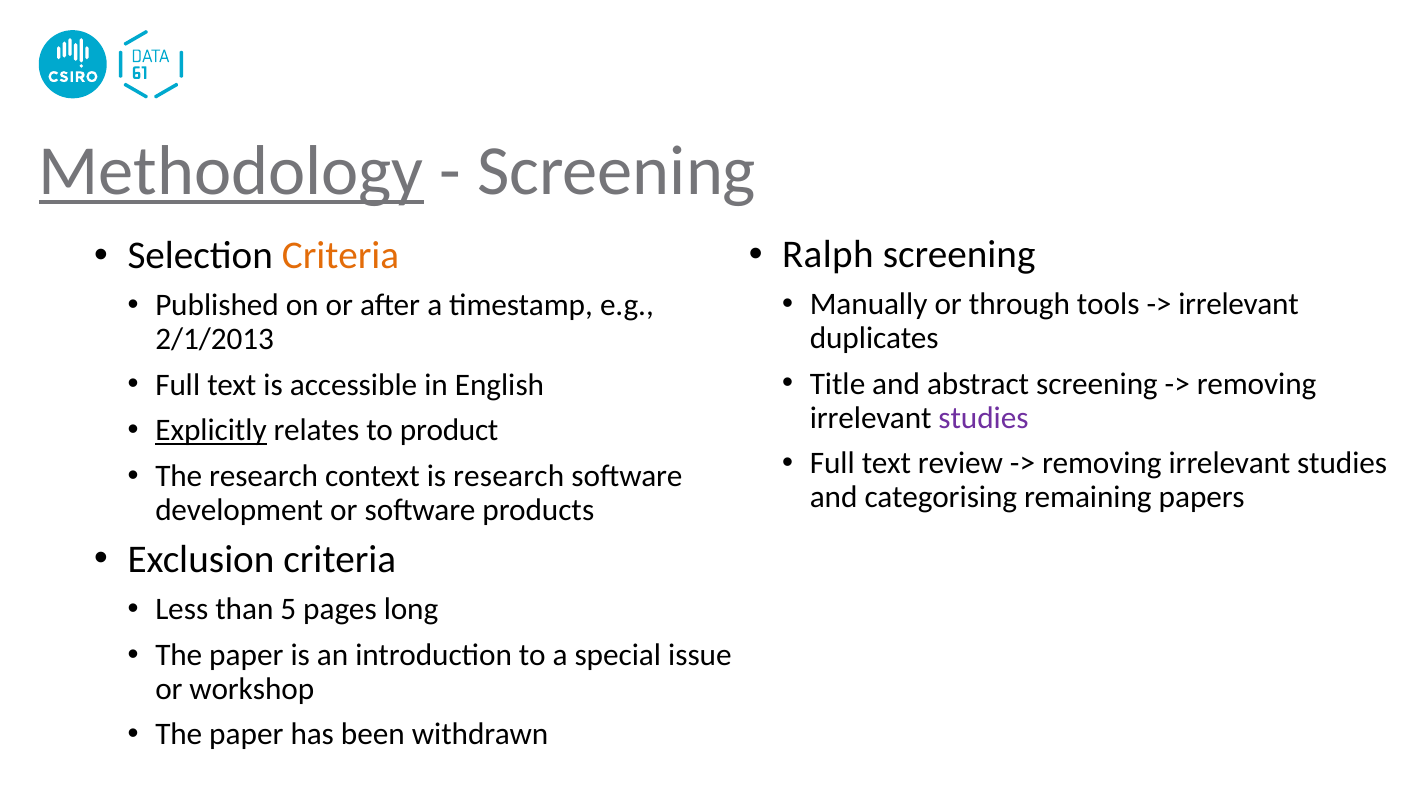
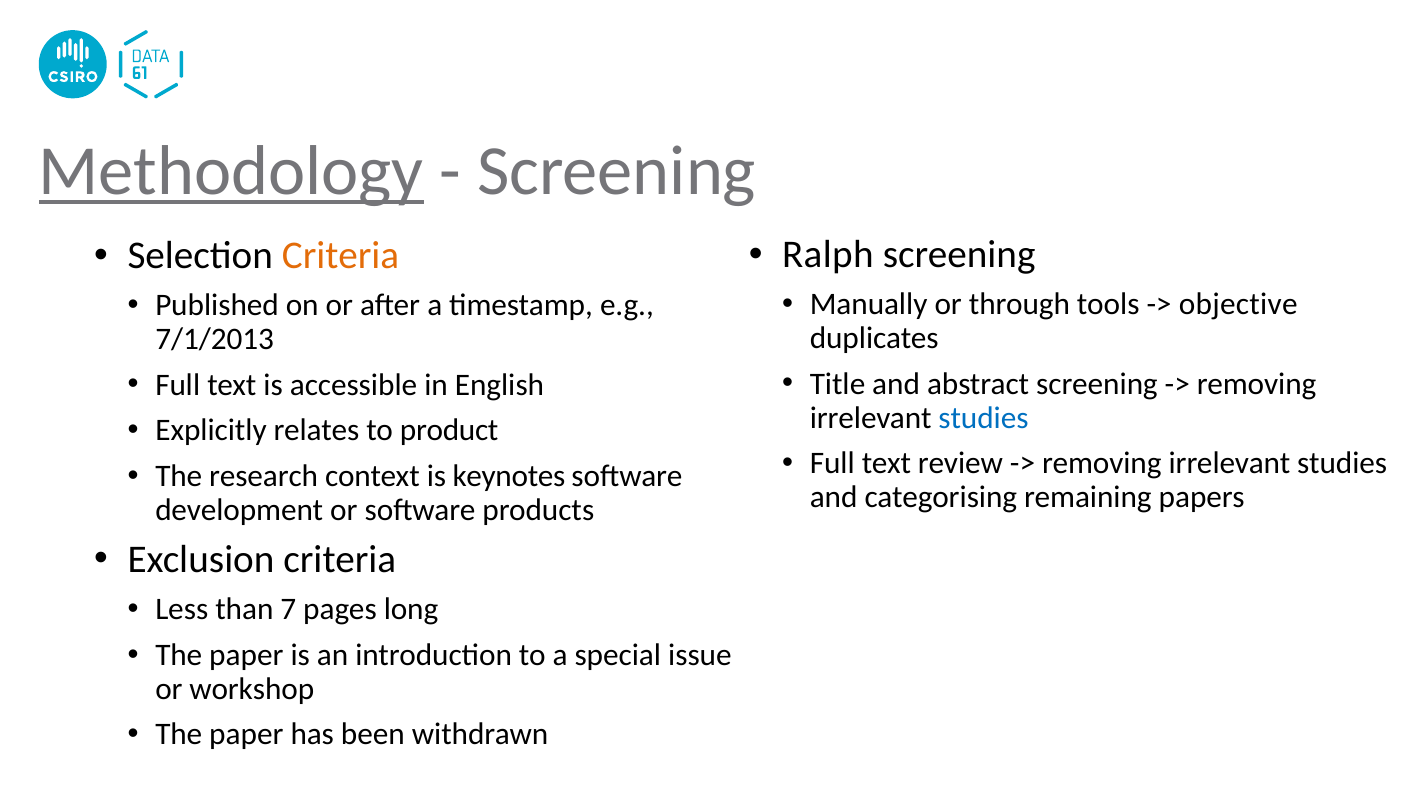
irrelevant at (1239, 304): irrelevant -> objective
2/1/2013: 2/1/2013 -> 7/1/2013
studies at (983, 417) colour: purple -> blue
Explicitly underline: present -> none
is research: research -> keynotes
5: 5 -> 7
